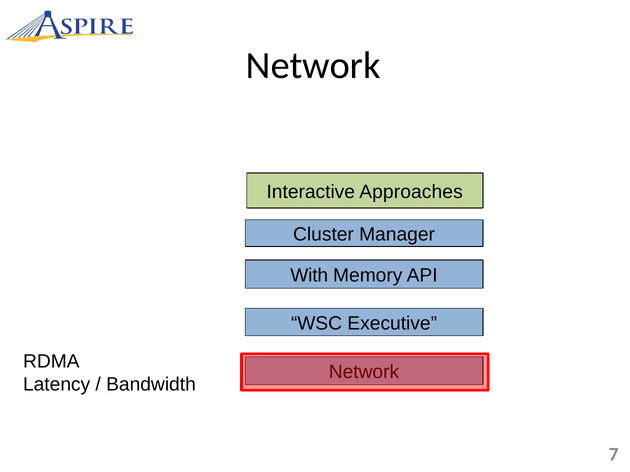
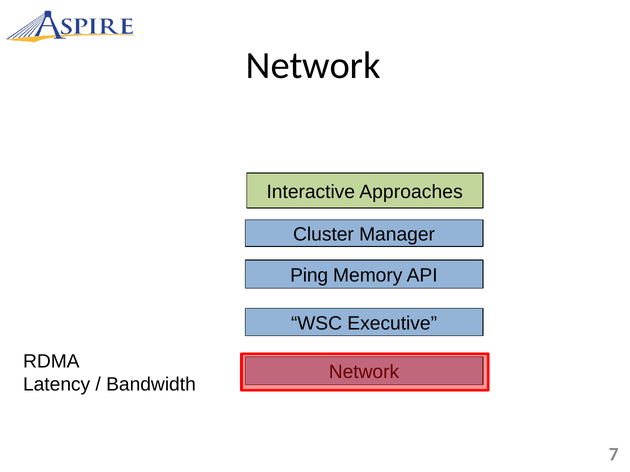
With: With -> Ping
